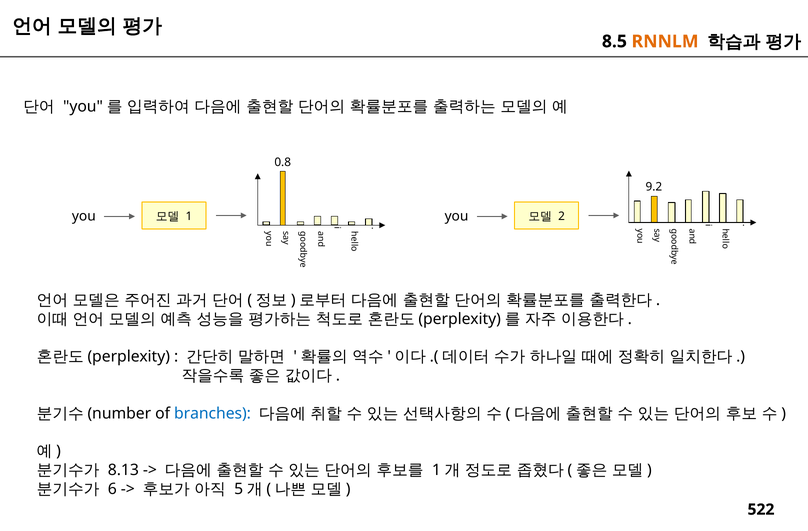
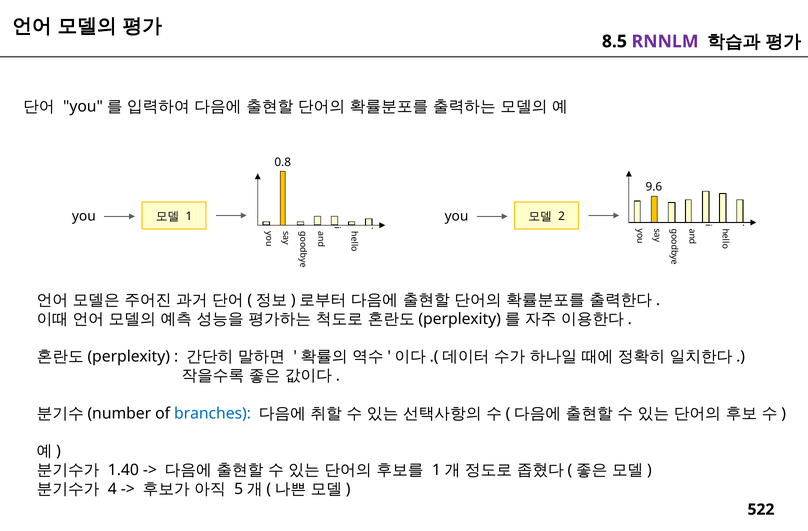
RNNLM colour: orange -> purple
9.2: 9.2 -> 9.6
8.13: 8.13 -> 1.40
6: 6 -> 4
